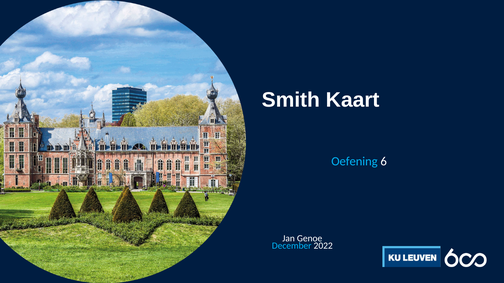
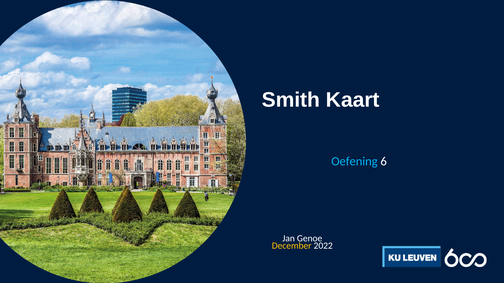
December colour: light blue -> yellow
